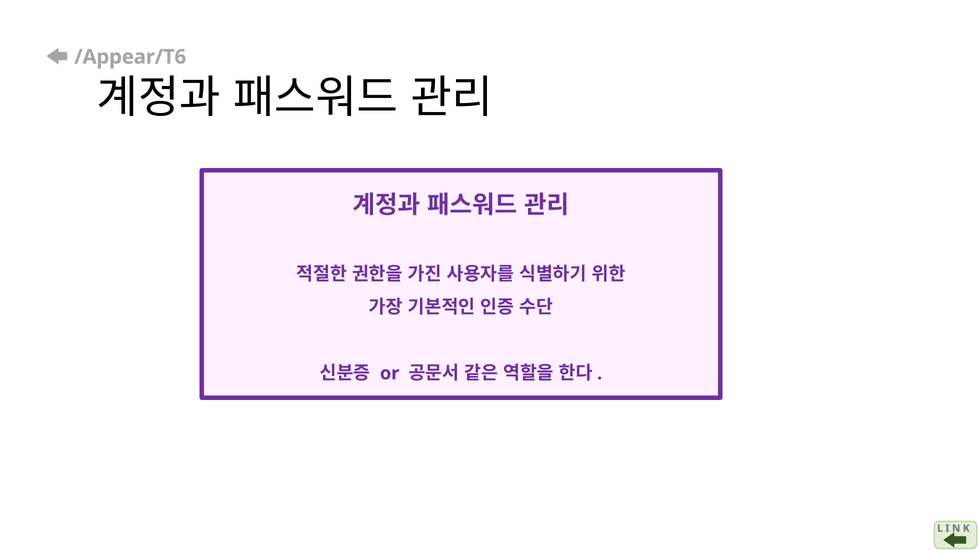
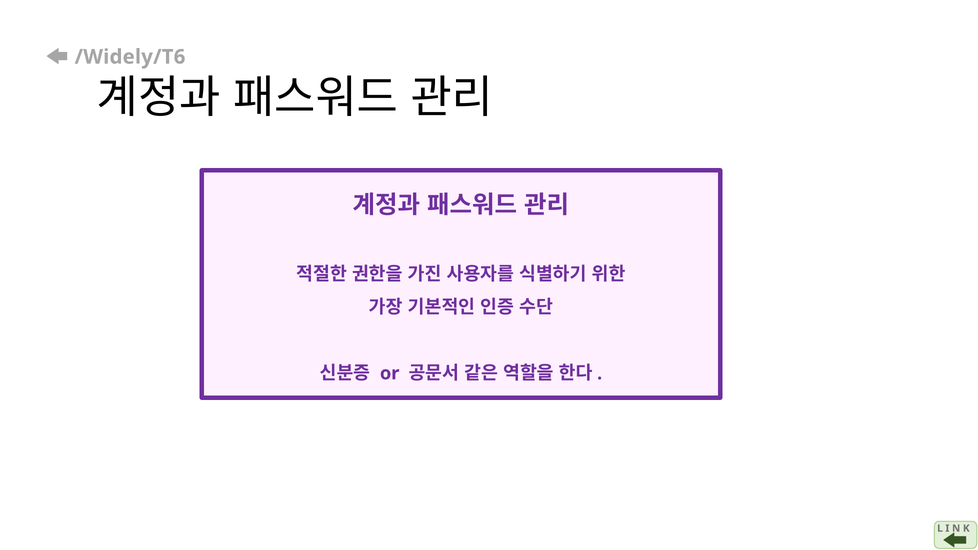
/Appear/T6: /Appear/T6 -> /Widely/T6
